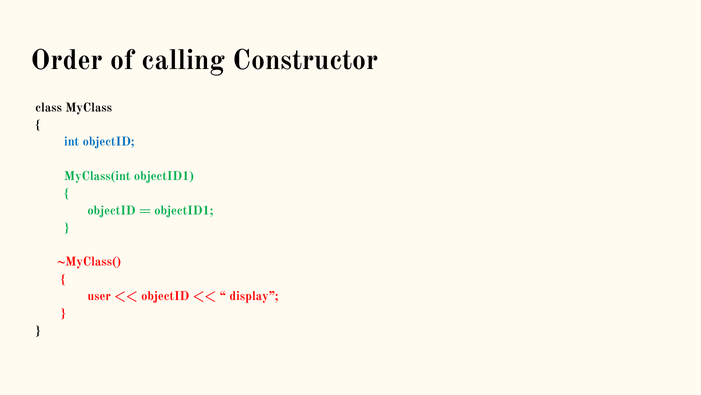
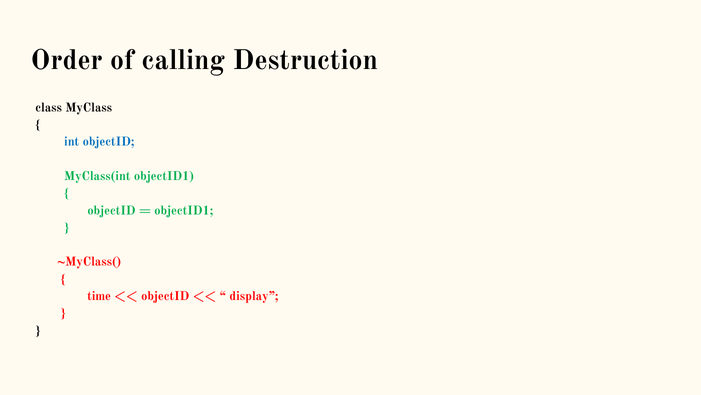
Constructor: Constructor -> Destruction
user: user -> time
